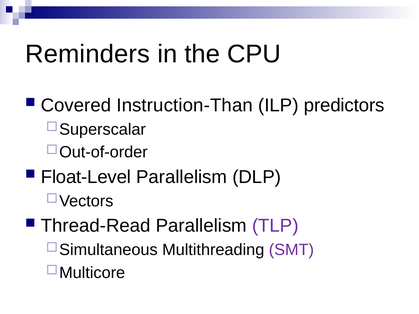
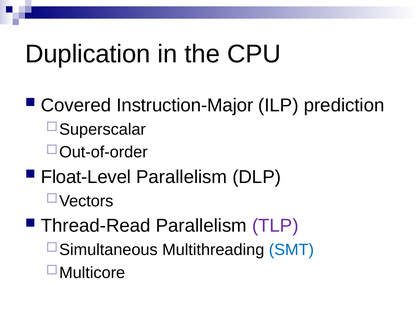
Reminders: Reminders -> Duplication
Instruction-Than: Instruction-Than -> Instruction-Major
predictors: predictors -> prediction
SMT colour: purple -> blue
